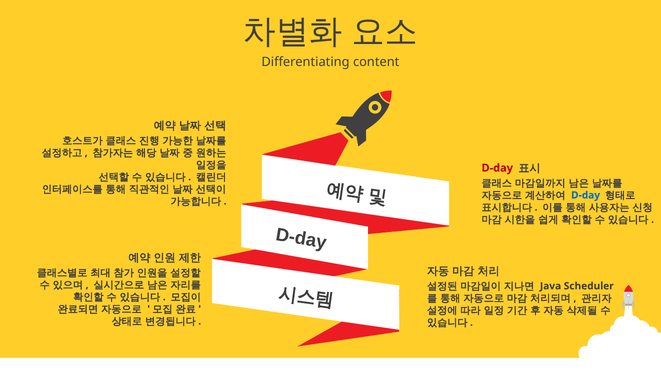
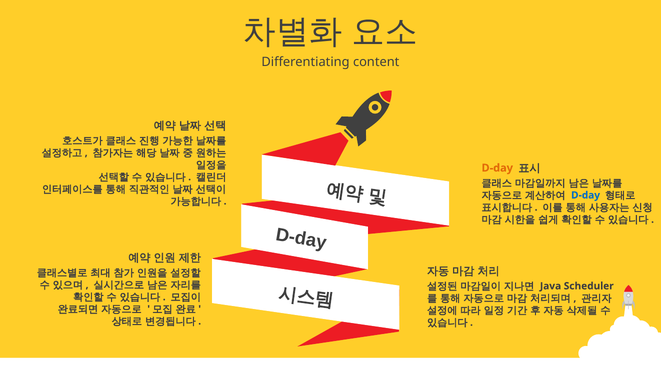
D-day at (497, 168) colour: red -> orange
